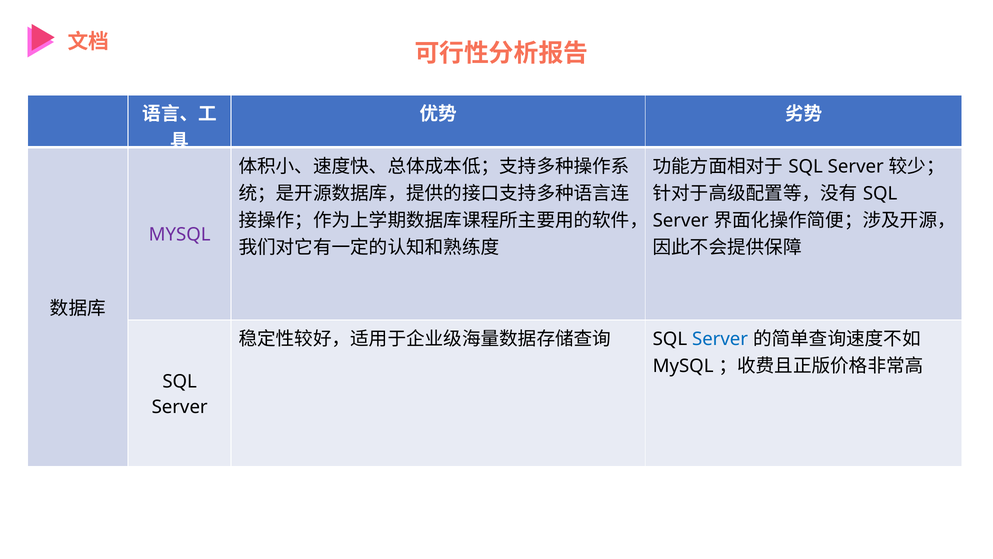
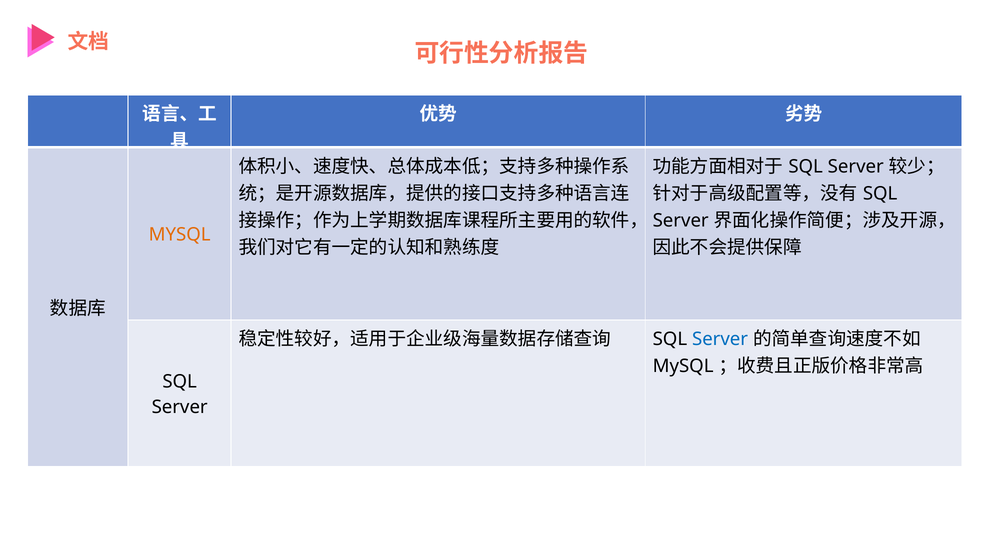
MYSQL at (180, 234) colour: purple -> orange
